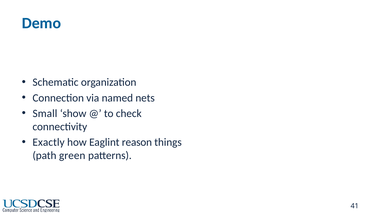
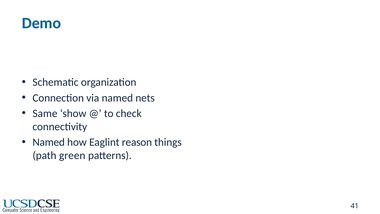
Small: Small -> Same
Exactly at (49, 142): Exactly -> Named
